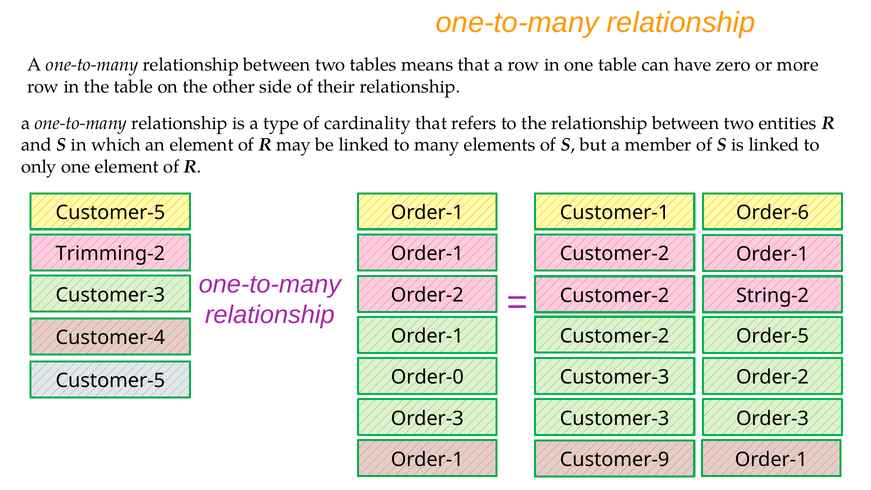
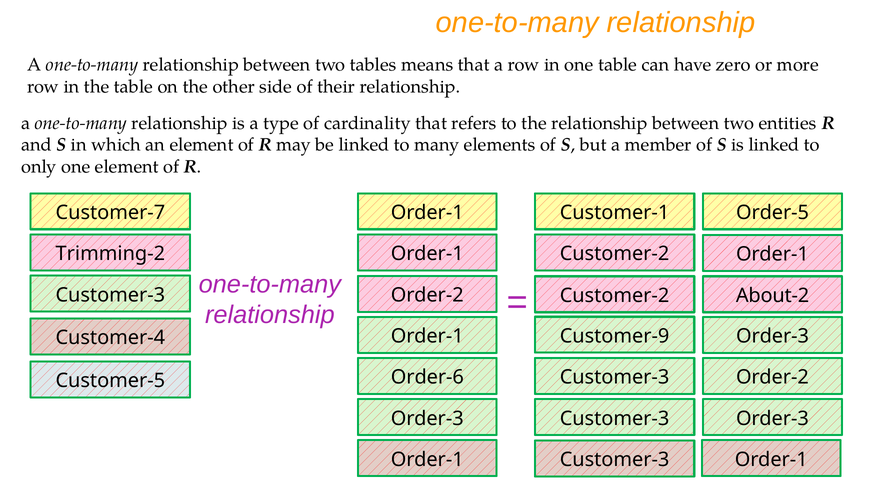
Customer-5 at (110, 213): Customer-5 -> Customer-7
Order-6: Order-6 -> Order-5
String-2: String-2 -> About-2
Customer-2 at (615, 336): Customer-2 -> Customer-9
Order-5 at (772, 336): Order-5 -> Order-3
Order-0: Order-0 -> Order-6
Customer-9 at (615, 460): Customer-9 -> Customer-3
